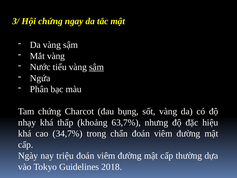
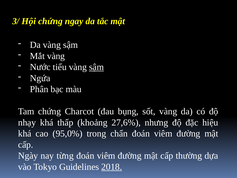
63,7%: 63,7% -> 27,6%
34,7%: 34,7% -> 95,0%
triệu: triệu -> từng
2018 underline: none -> present
